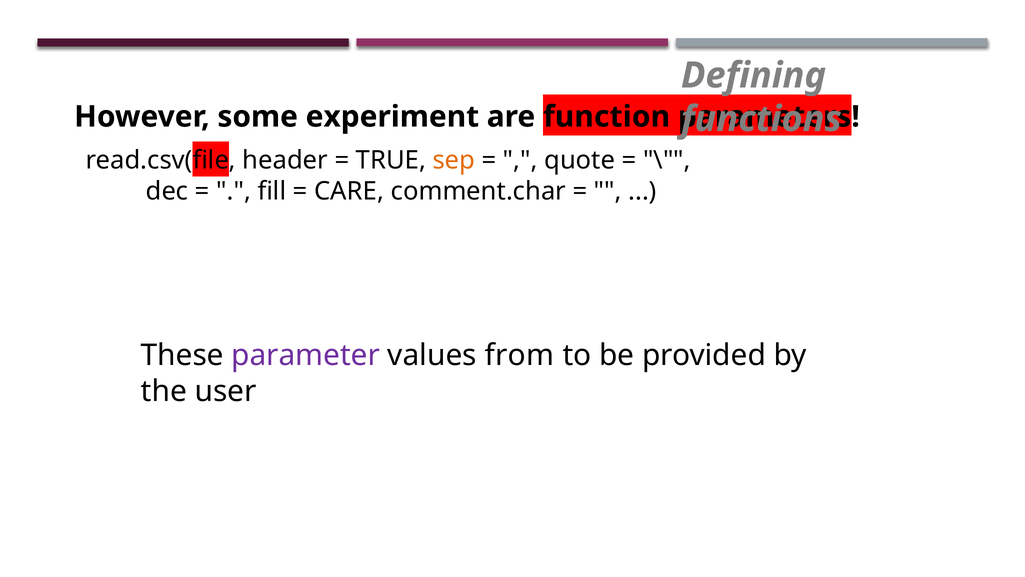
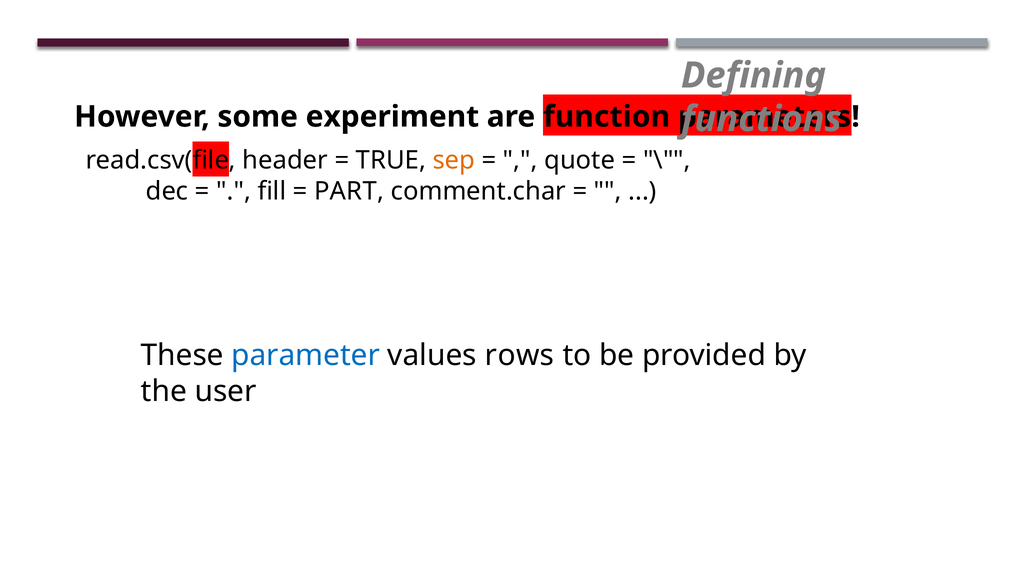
CARE: CARE -> PART
parameter colour: purple -> blue
from: from -> rows
